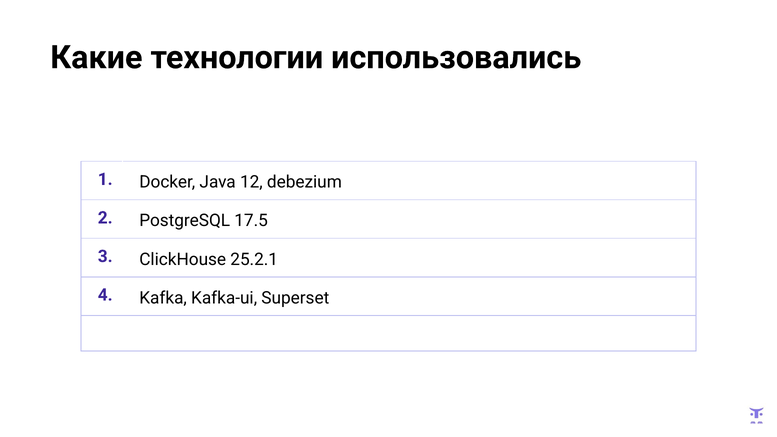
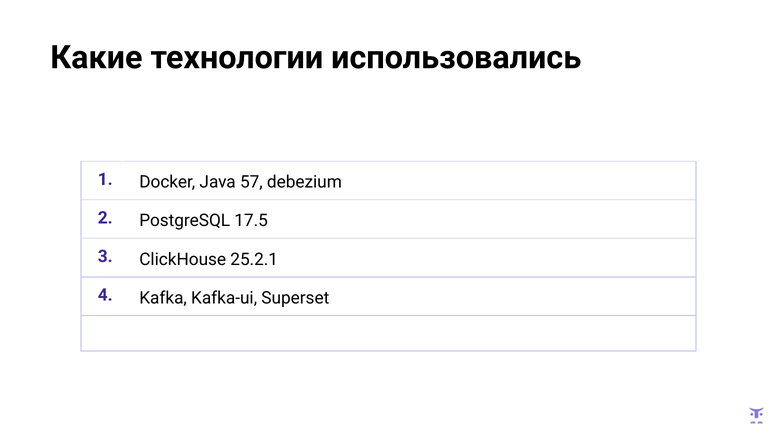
12: 12 -> 57
